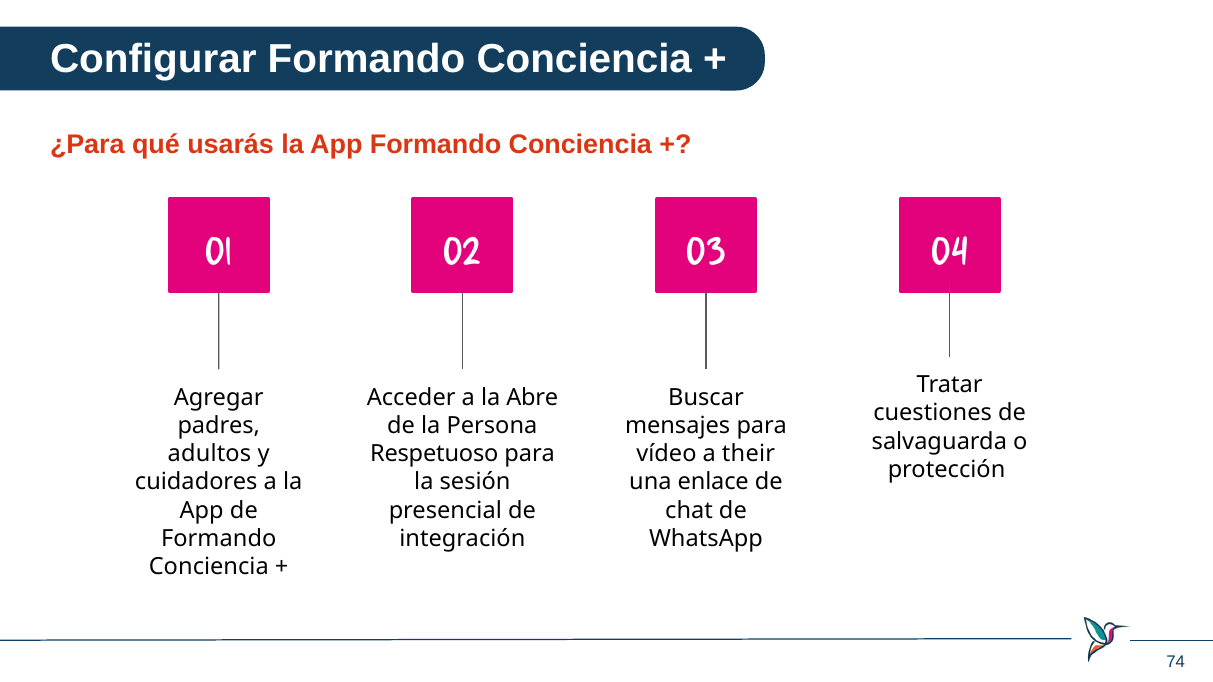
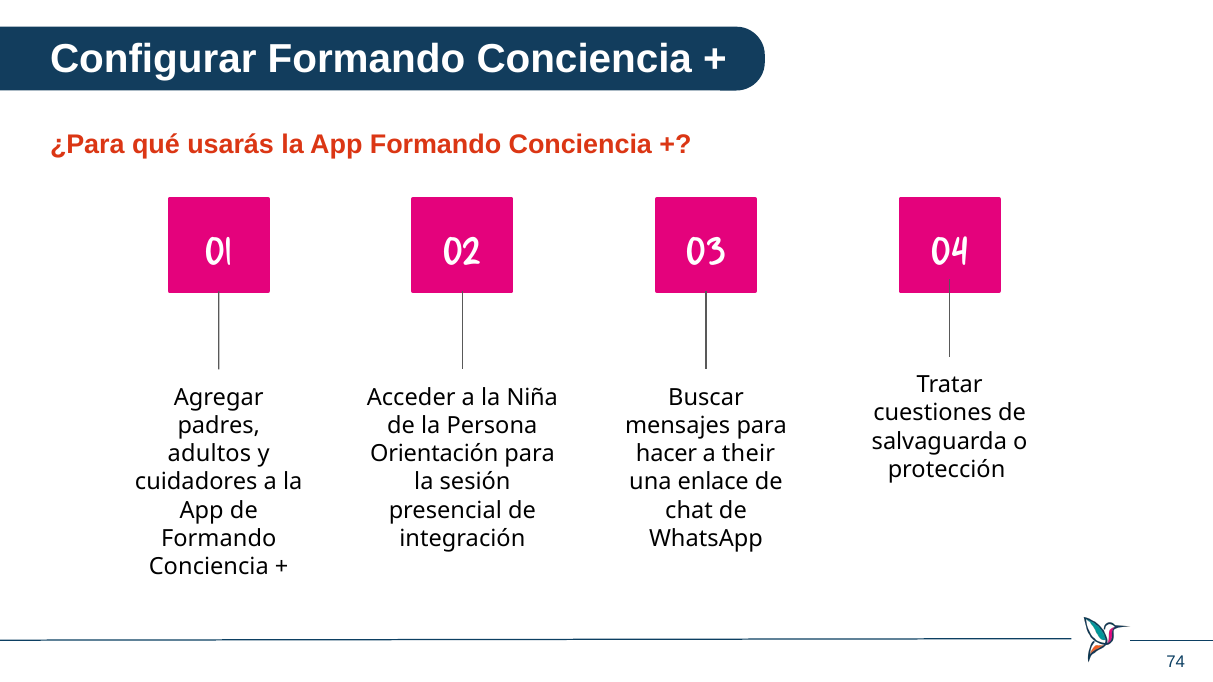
Abre: Abre -> Niña
Respetuoso: Respetuoso -> Orientación
vídeo: vídeo -> hacer
